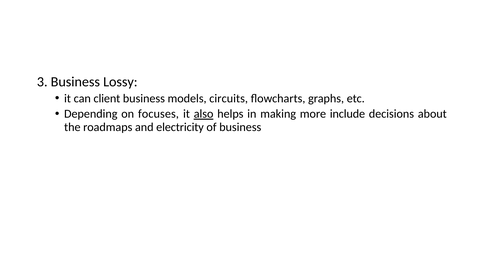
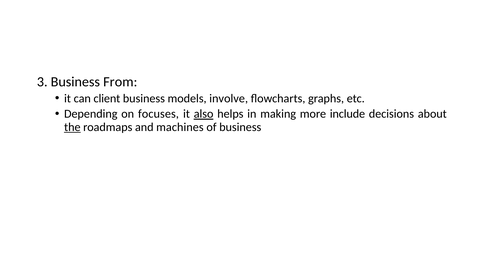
Lossy: Lossy -> From
circuits: circuits -> involve
the underline: none -> present
electricity: electricity -> machines
